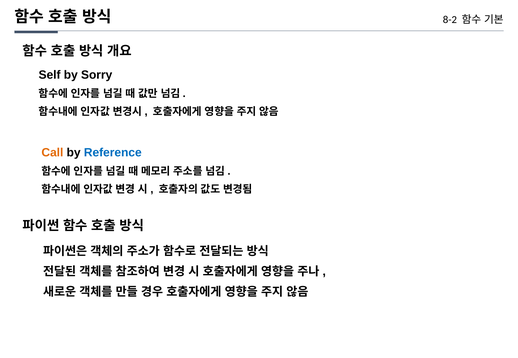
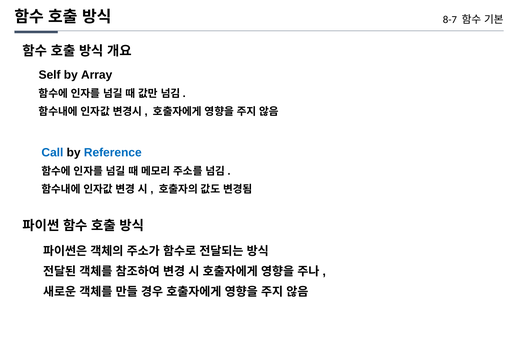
8-2: 8-2 -> 8-7
Sorry: Sorry -> Array
Call colour: orange -> blue
